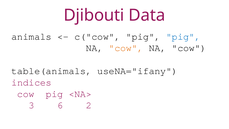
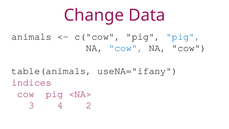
Djibouti: Djibouti -> Change
cow at (126, 48) colour: orange -> blue
6: 6 -> 4
